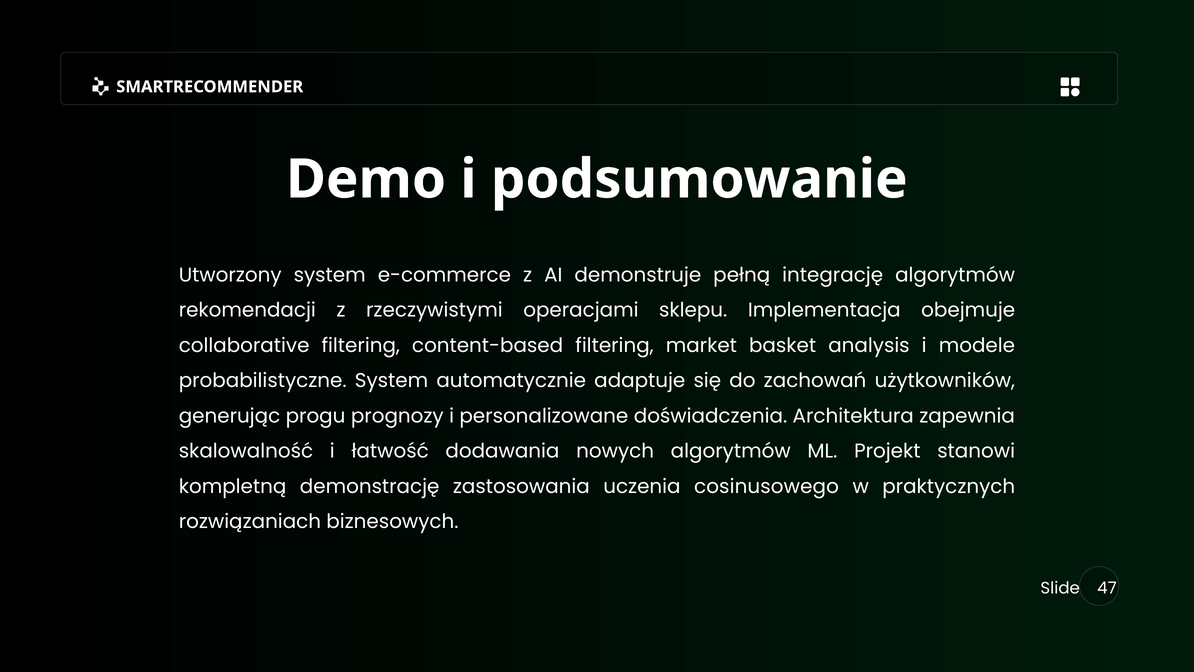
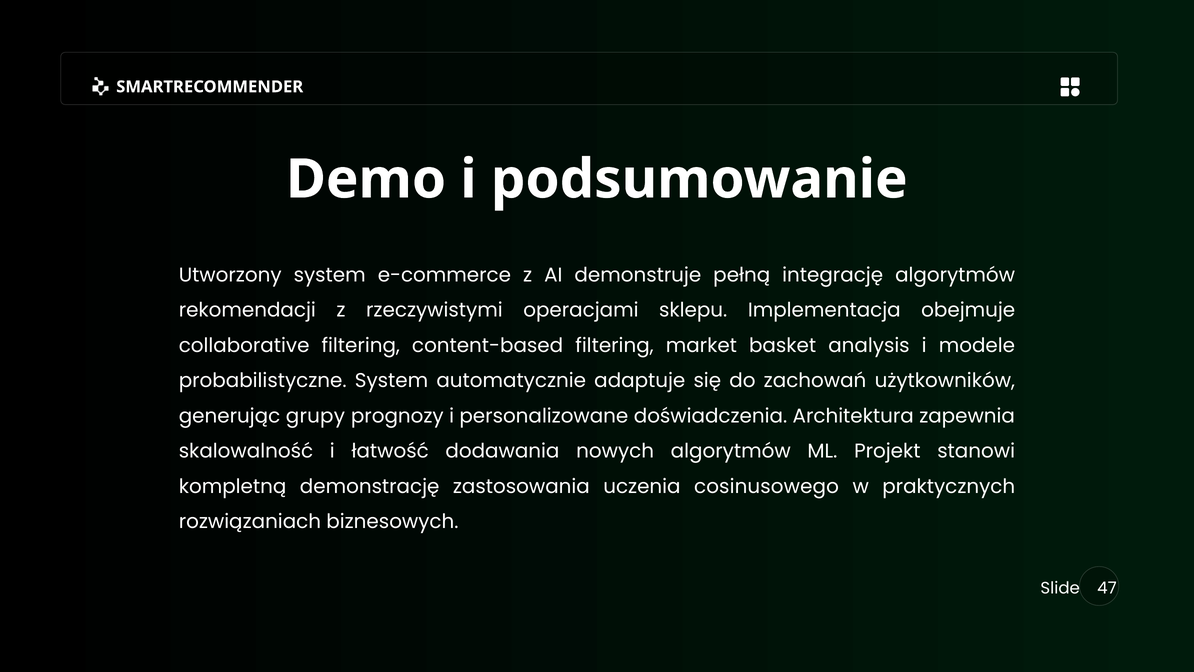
progu: progu -> grupy
